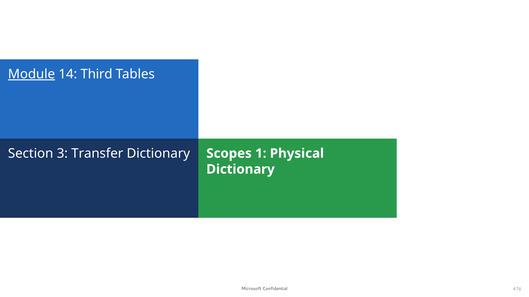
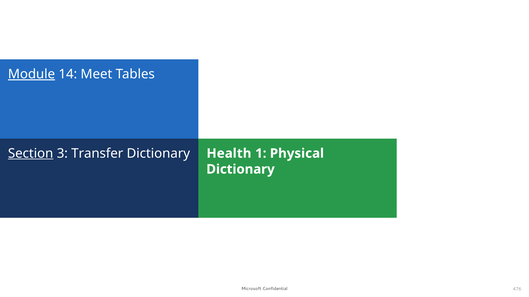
Third: Third -> Meet
Section underline: none -> present
Scopes: Scopes -> Health
